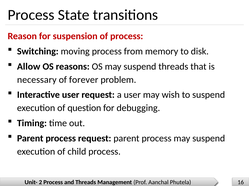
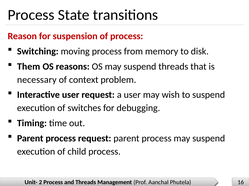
Allow: Allow -> Them
forever: forever -> context
question: question -> switches
